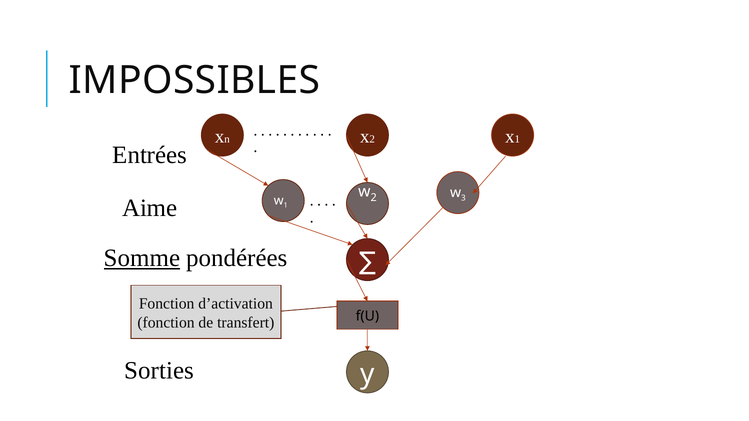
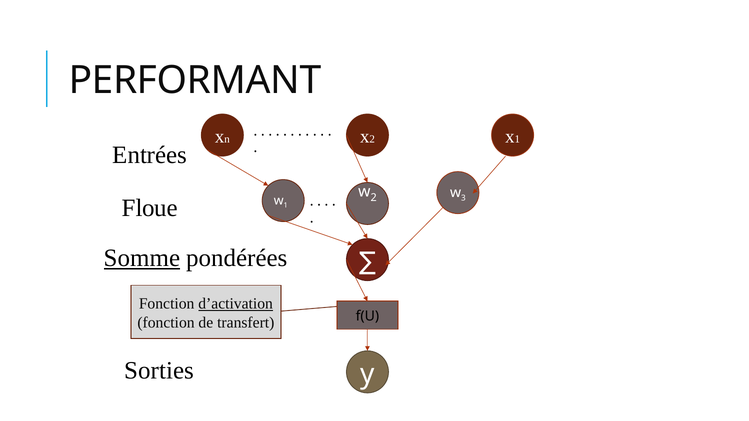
IMPOSSIBLES: IMPOSSIBLES -> PERFORMANT
Aime: Aime -> Floue
d’activation underline: none -> present
